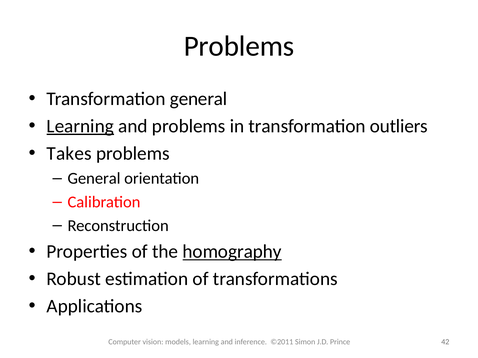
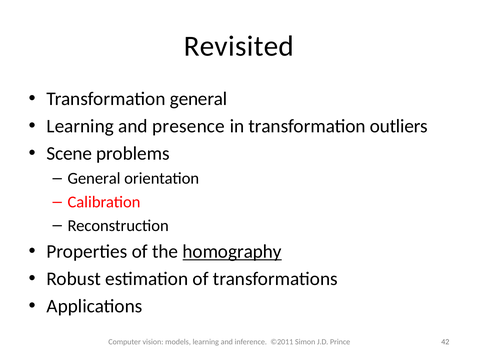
Problems at (239, 46): Problems -> Revisited
Learning at (80, 126) underline: present -> none
and problems: problems -> presence
Takes: Takes -> Scene
